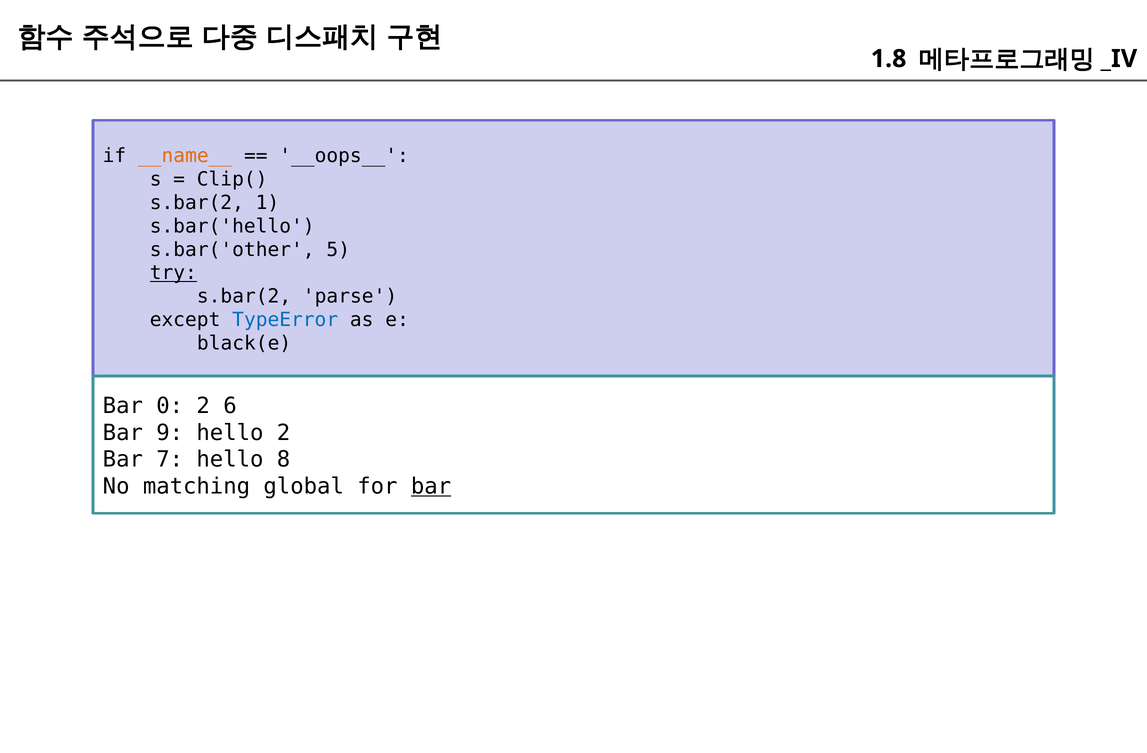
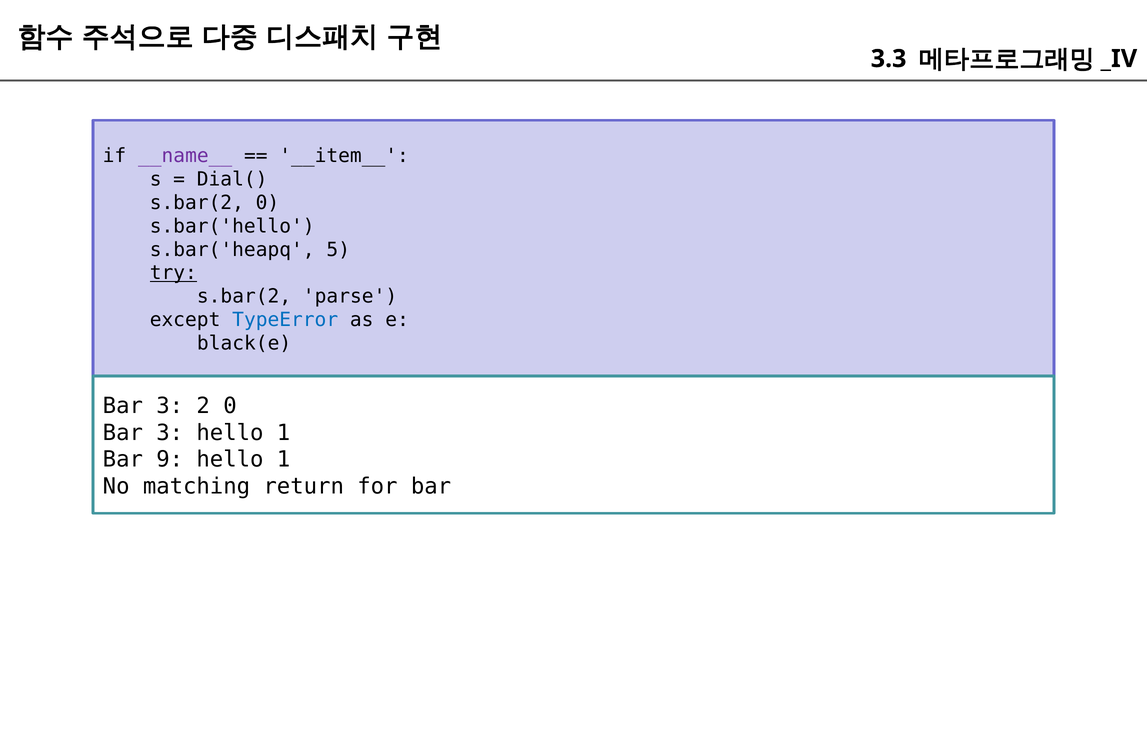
1.8: 1.8 -> 3.3
__name__ colour: orange -> purple
__oops__: __oops__ -> __item__
Clip(: Clip( -> Dial(
s.bar(2 1: 1 -> 0
s.bar('other: s.bar('other -> s.bar('heapq
0 at (170, 406): 0 -> 3
2 6: 6 -> 0
9 at (170, 433): 9 -> 3
2 at (284, 433): 2 -> 1
7: 7 -> 9
8 at (284, 460): 8 -> 1
global: global -> return
bar at (431, 487) underline: present -> none
